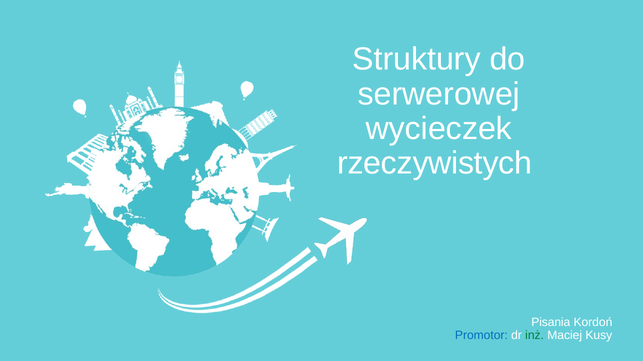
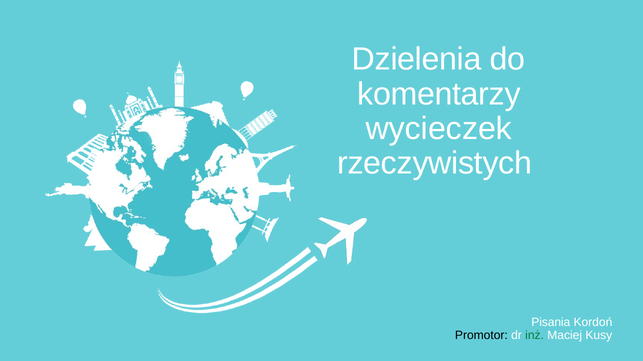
Struktury: Struktury -> Dzielenia
serwerowej: serwerowej -> komentarzy
Promotor colour: blue -> black
